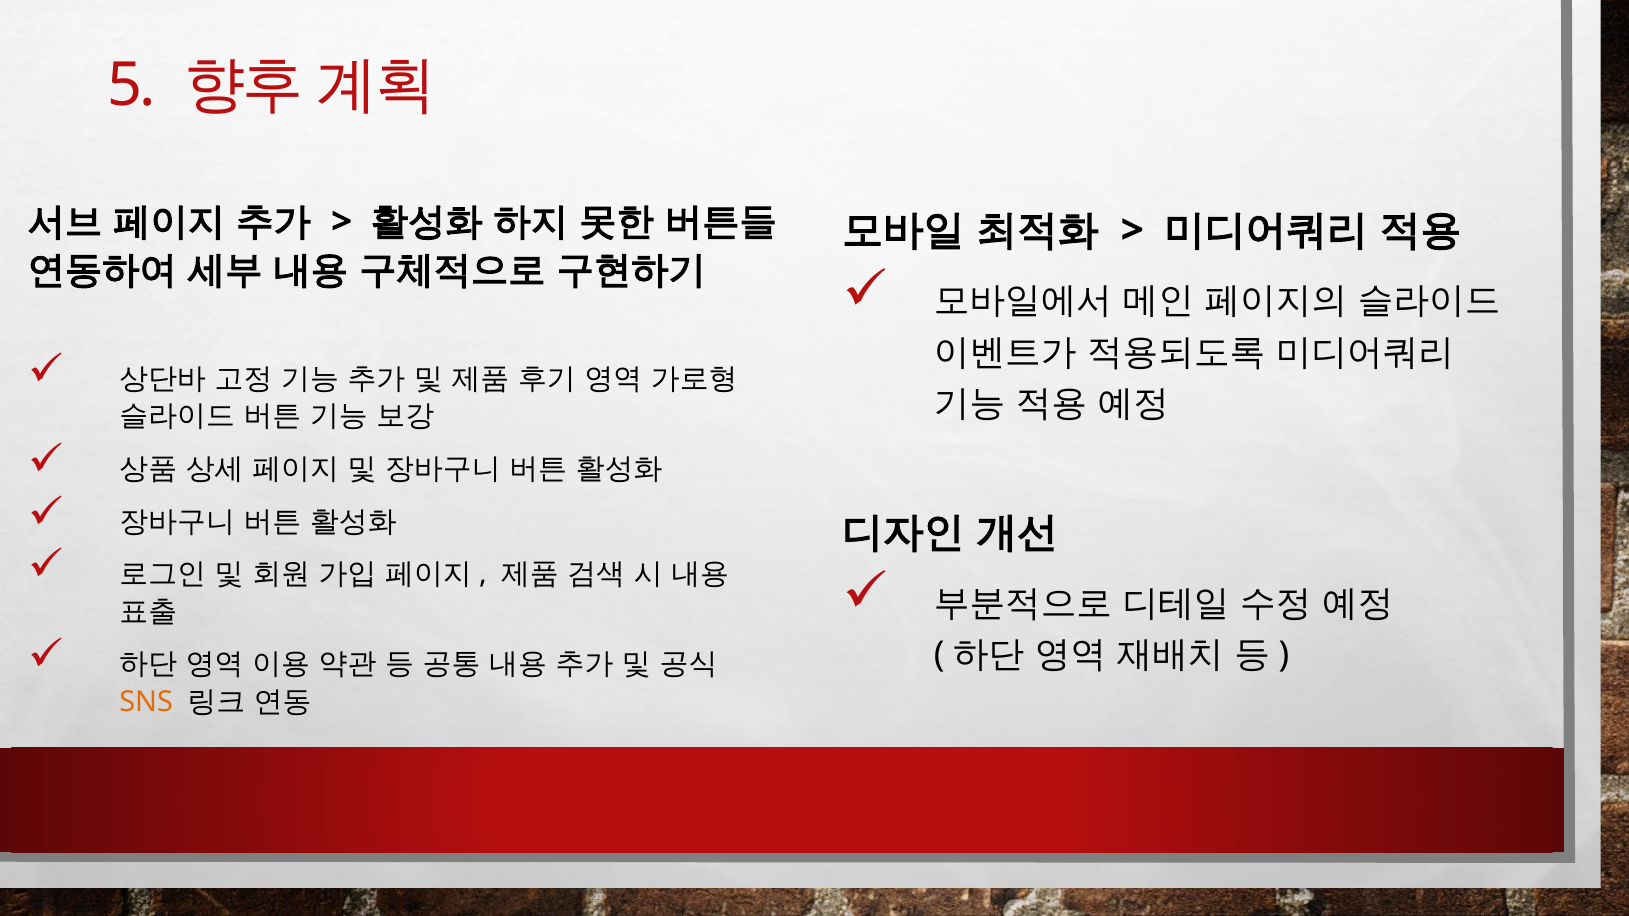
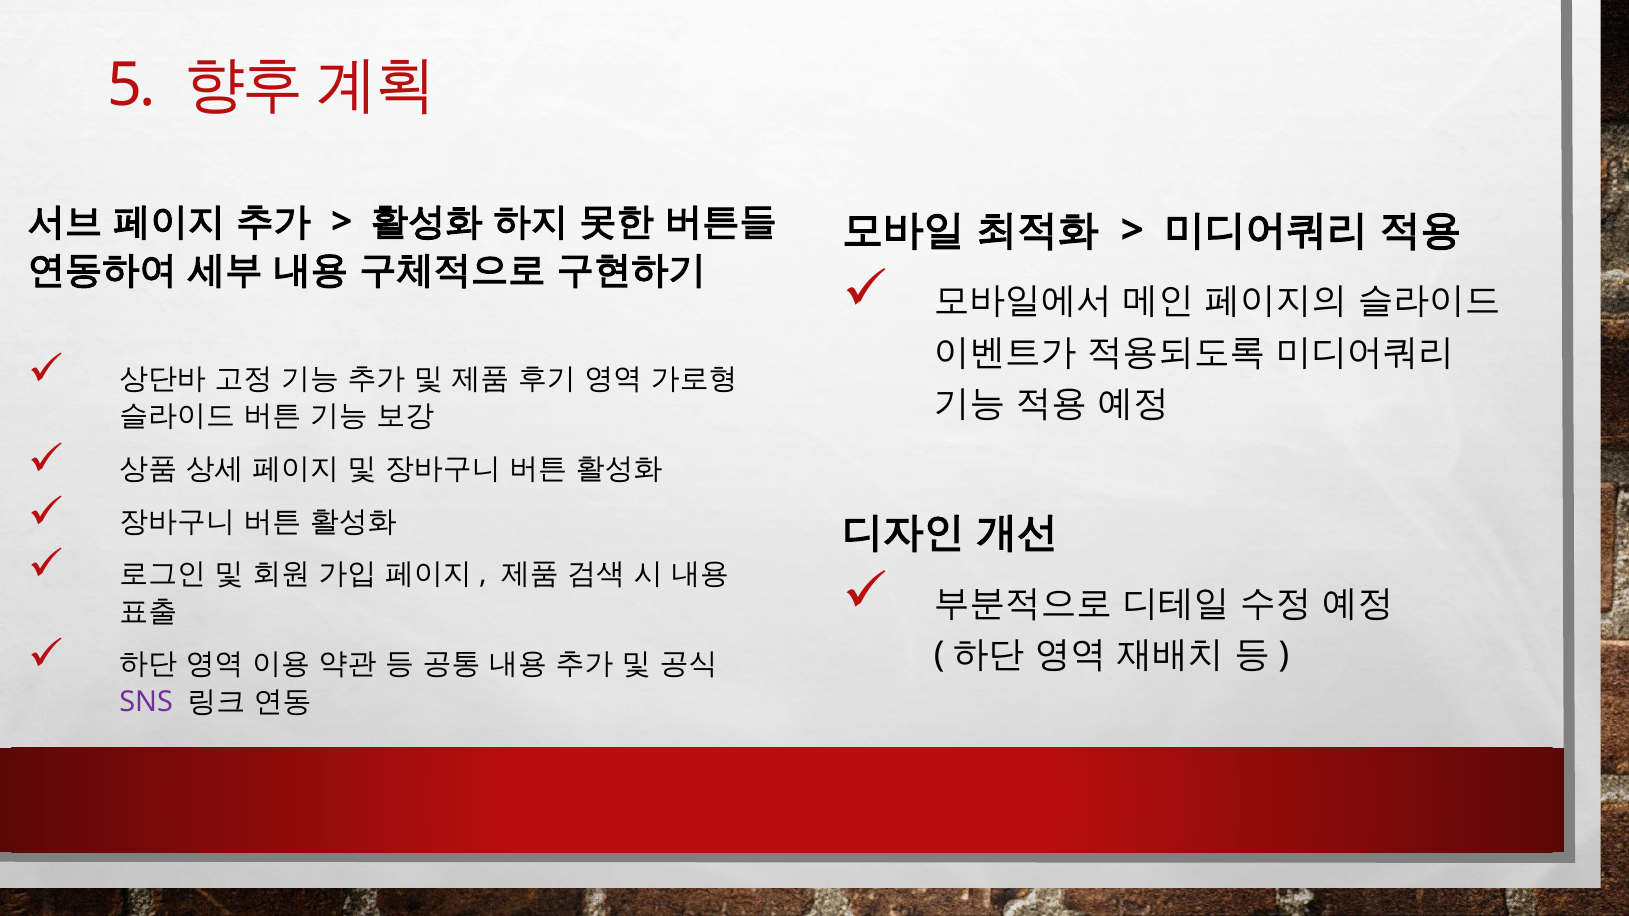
SNS colour: orange -> purple
